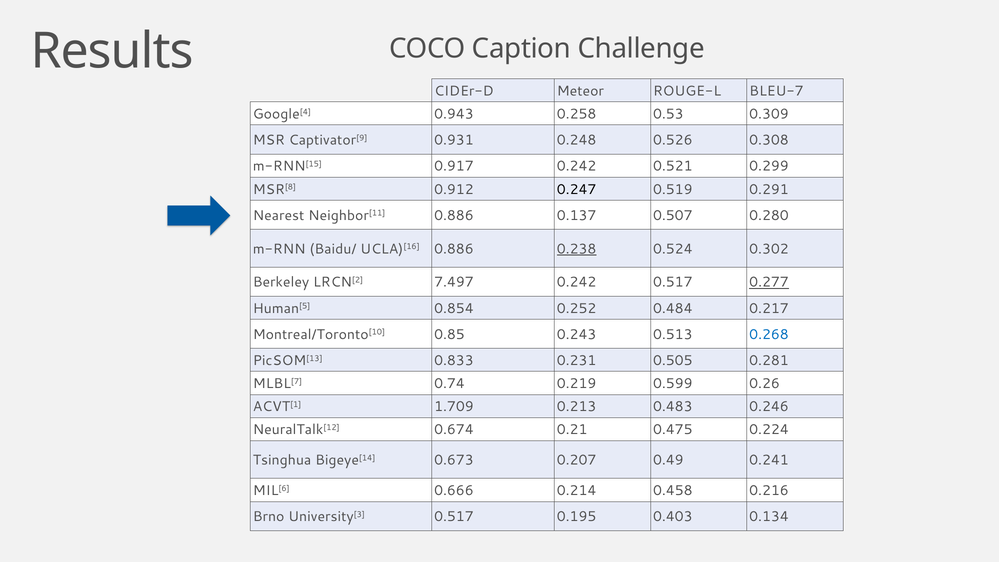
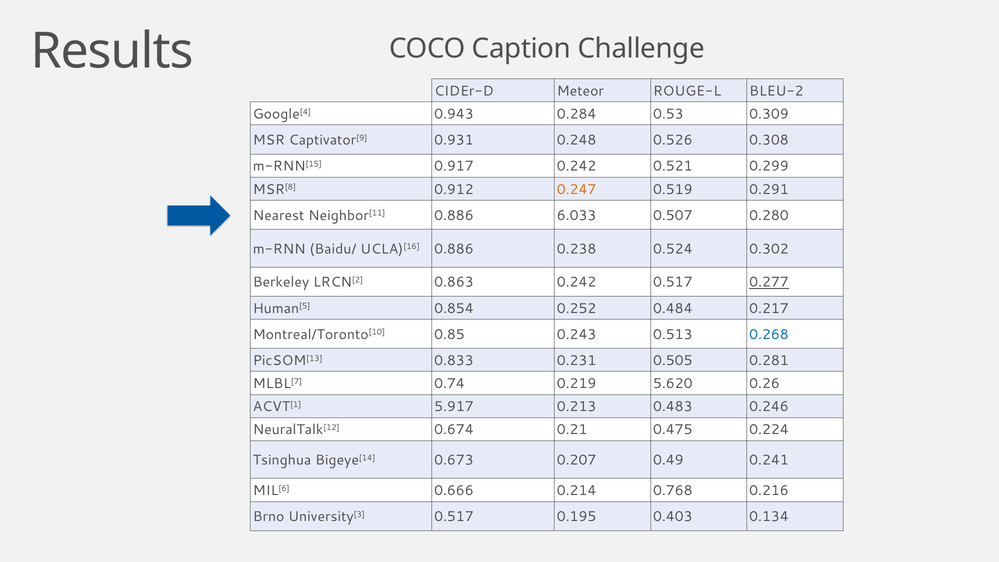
BLEU-7: BLEU-7 -> BLEU-2
0.258: 0.258 -> 0.284
0.247 colour: black -> orange
0.137: 0.137 -> 6.033
0.238 underline: present -> none
7.497: 7.497 -> 0.863
0.599: 0.599 -> 5.620
1.709: 1.709 -> 5.917
0.458: 0.458 -> 0.768
